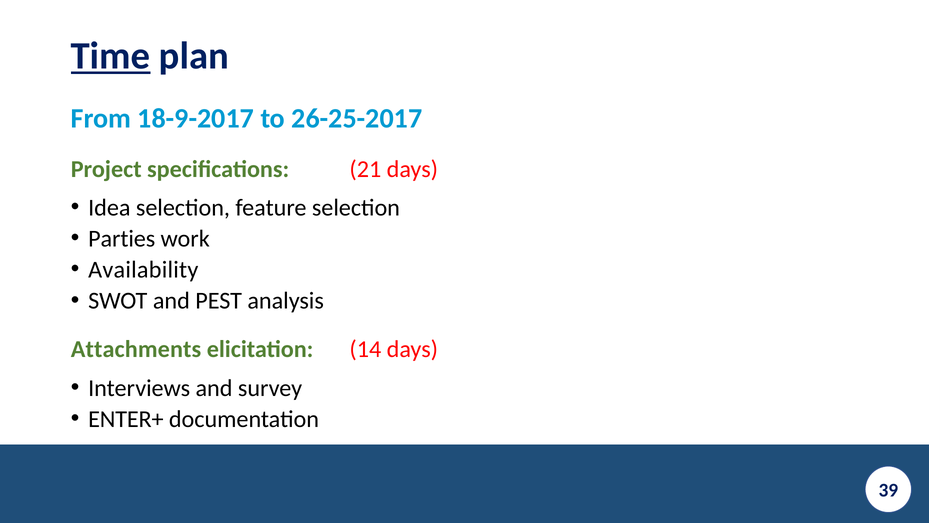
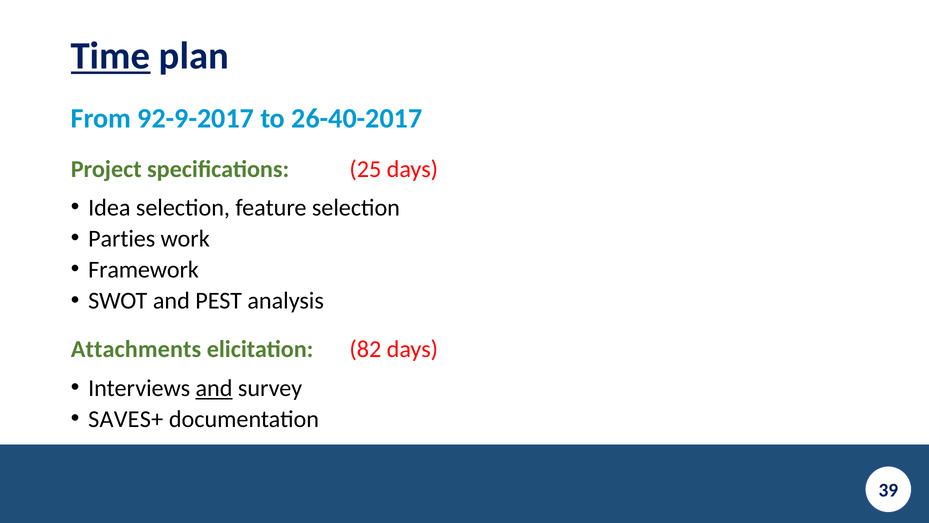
18-9-2017: 18-9-2017 -> 92-9-2017
26-25-2017: 26-25-2017 -> 26-40-2017
21: 21 -> 25
Availability: Availability -> Framework
14: 14 -> 82
and at (214, 388) underline: none -> present
ENTER+: ENTER+ -> SAVES+
